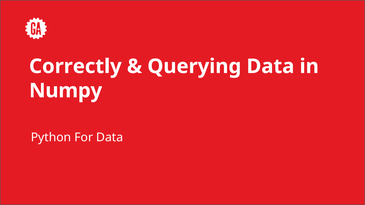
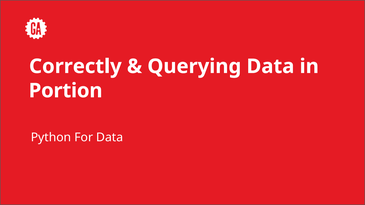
Numpy: Numpy -> Portion
